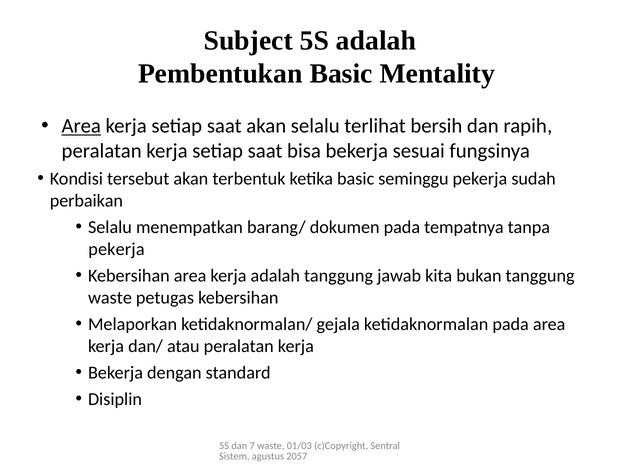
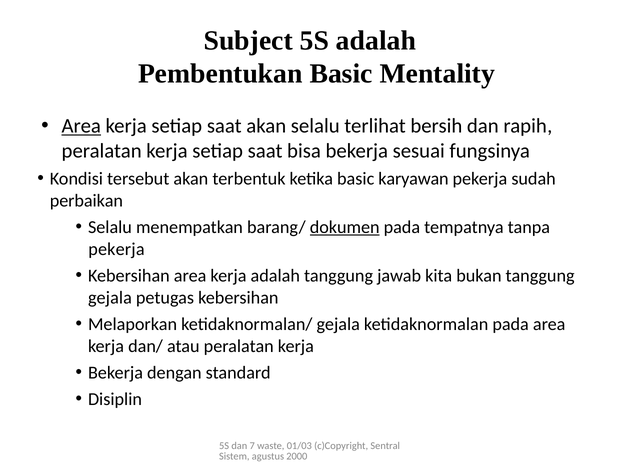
seminggu: seminggu -> karyawan
dokumen underline: none -> present
waste at (110, 298): waste -> gejala
2057: 2057 -> 2000
